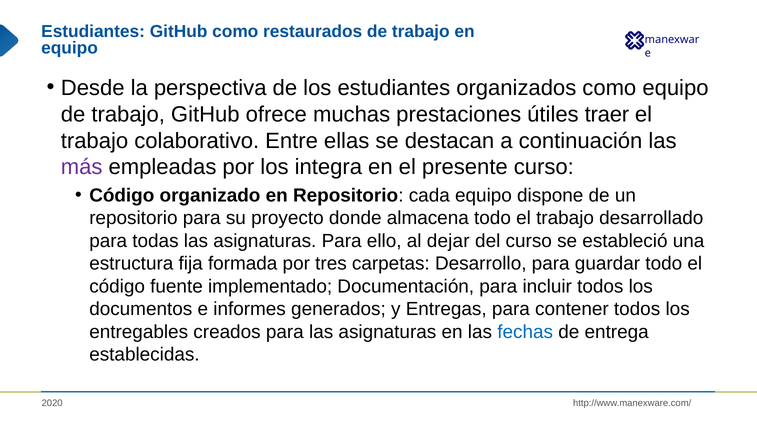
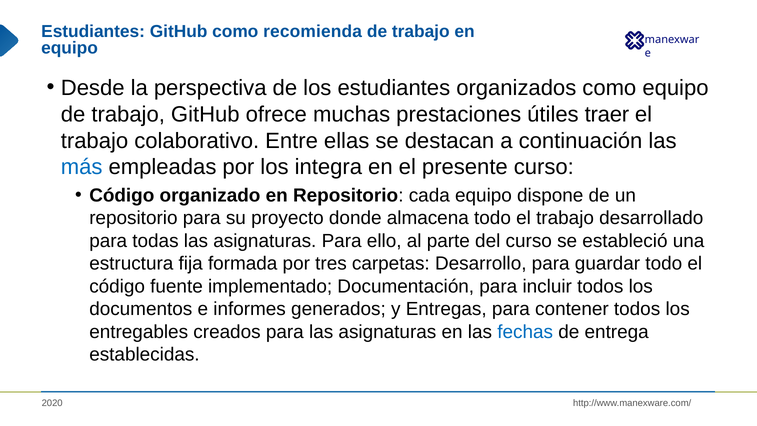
restaurados: restaurados -> recomienda
más colour: purple -> blue
dejar: dejar -> parte
